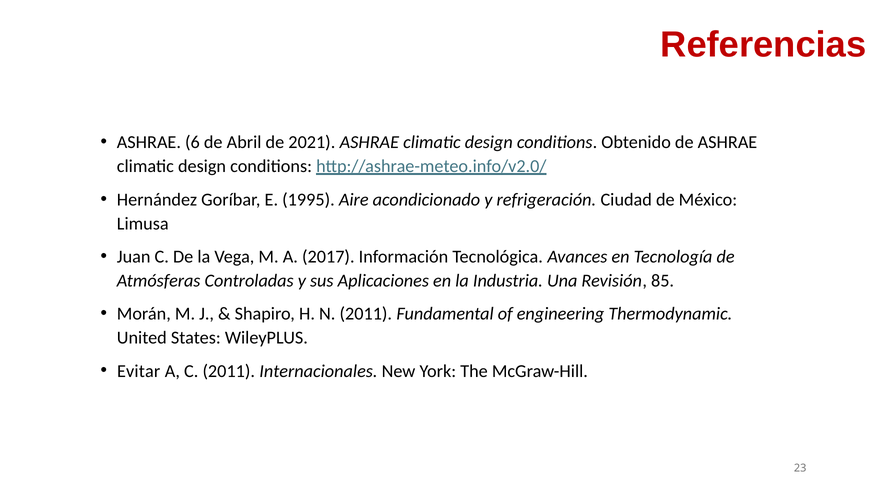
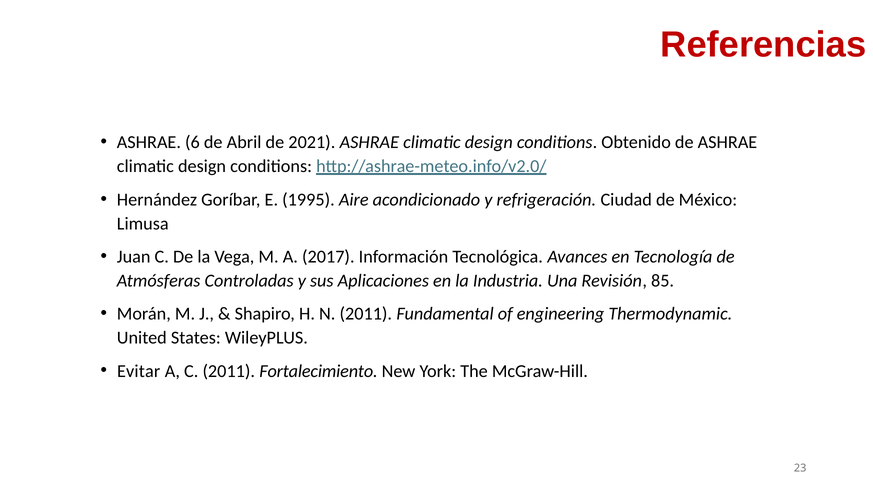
Internacionales: Internacionales -> Fortalecimiento
